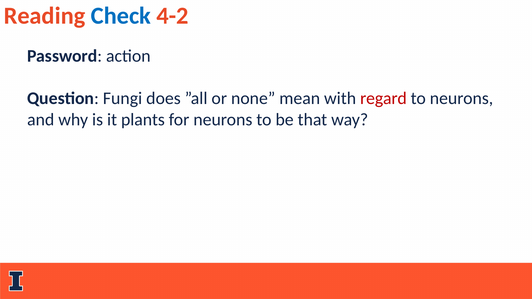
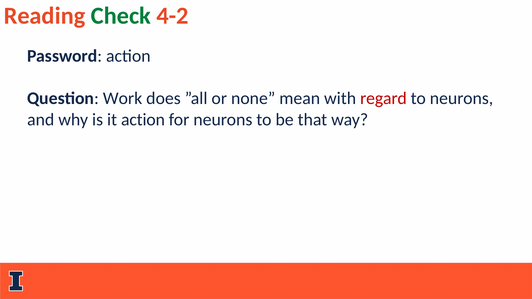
Check colour: blue -> green
Fungi: Fungi -> Work
it plants: plants -> action
